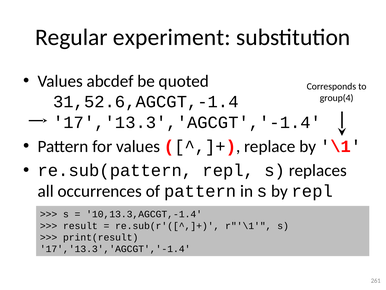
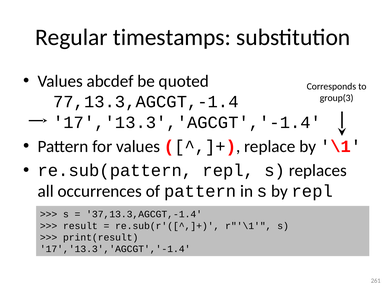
experiment: experiment -> timestamps
group(4: group(4 -> group(3
31,52.6,AGCGT,-1.4: 31,52.6,AGCGT,-1.4 -> 77,13.3,AGCGT,-1.4
10,13.3,AGCGT,-1.4: 10,13.3,AGCGT,-1.4 -> 37,13.3,AGCGT,-1.4
